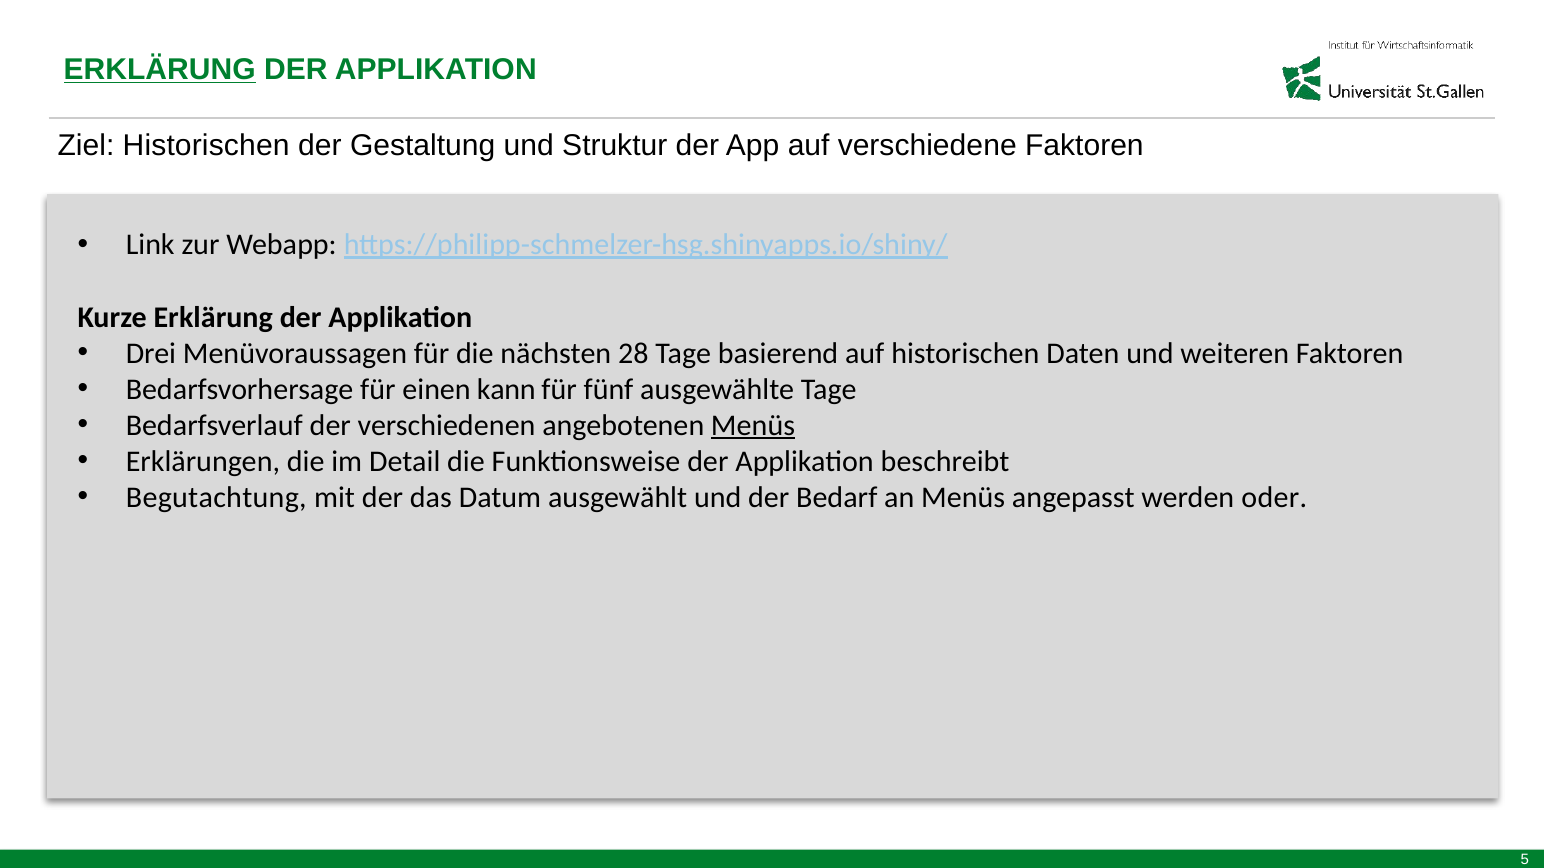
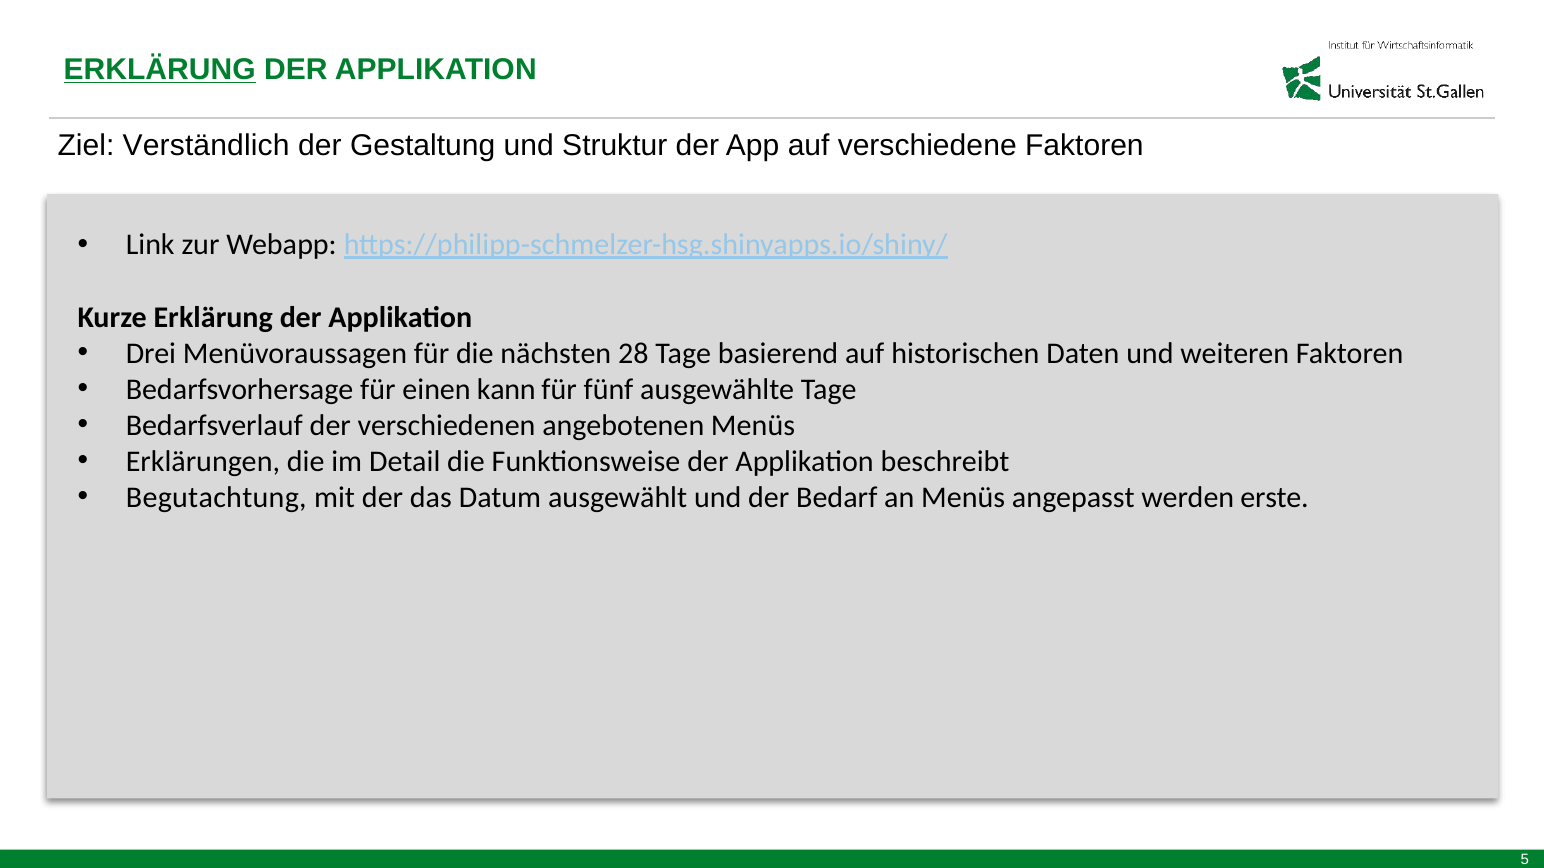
Ziel Historischen: Historischen -> Verständlich
Menüs at (753, 426) underline: present -> none
oder: oder -> erste
